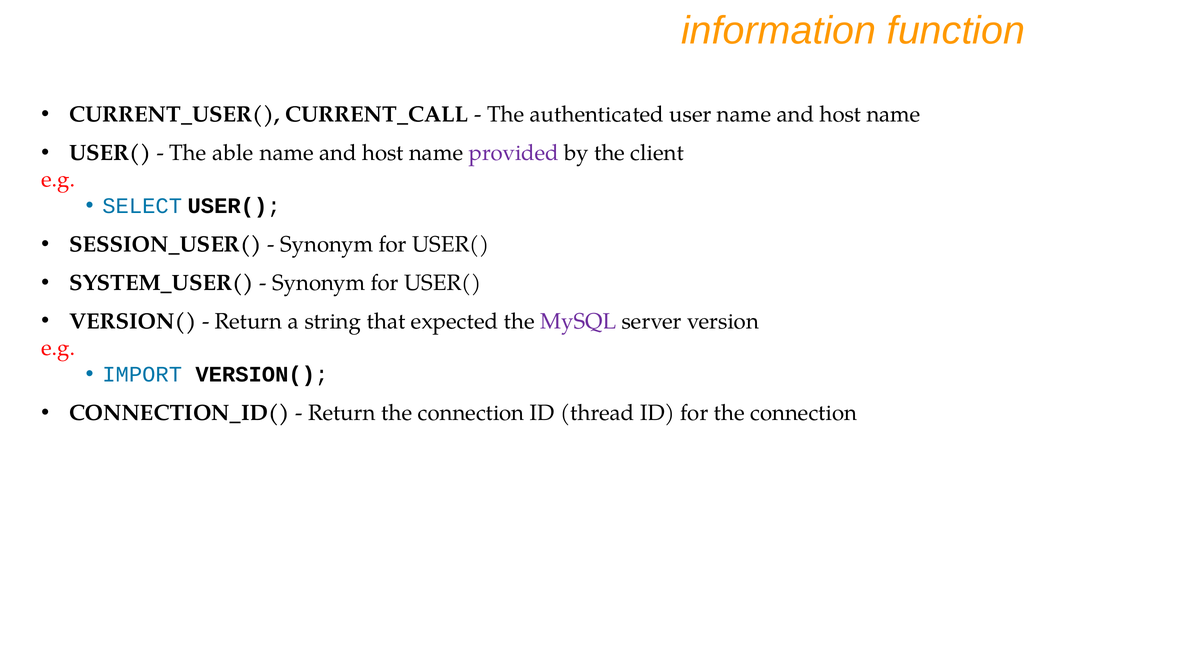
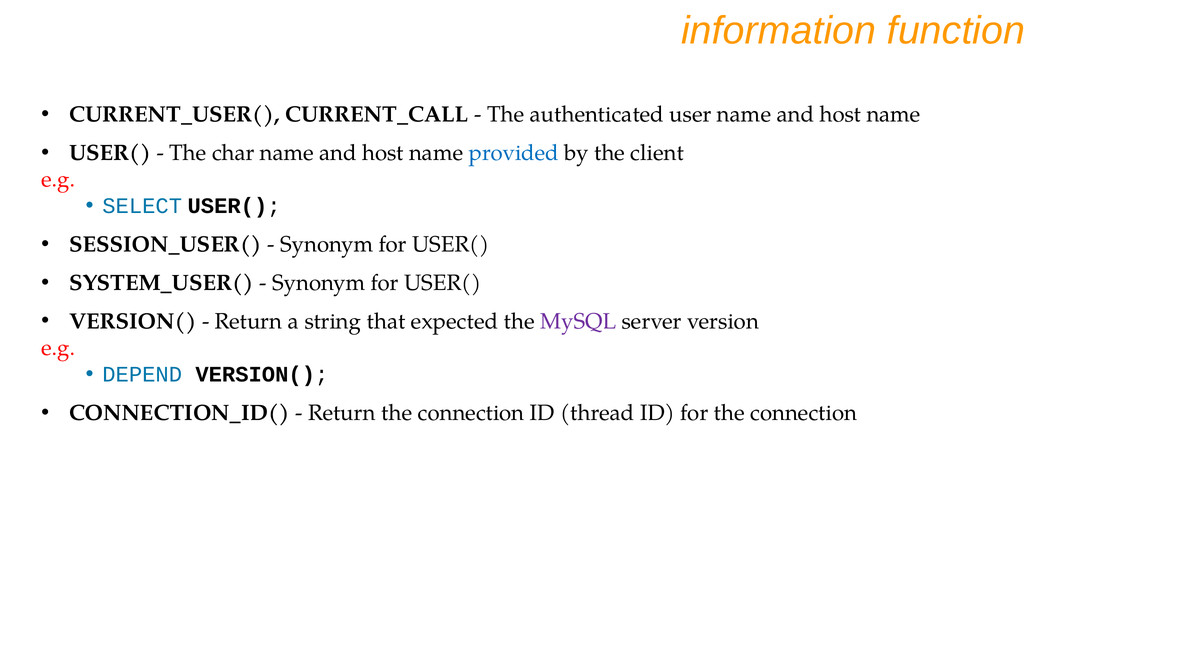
able: able -> char
provided colour: purple -> blue
IMPORT: IMPORT -> DEPEND
